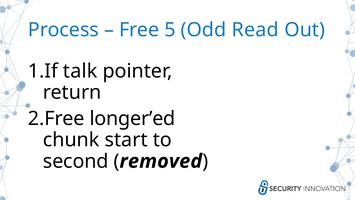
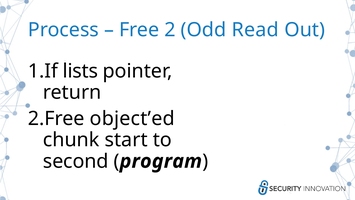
5: 5 -> 2
talk: talk -> lists
longer’ed: longer’ed -> object’ed
removed: removed -> program
